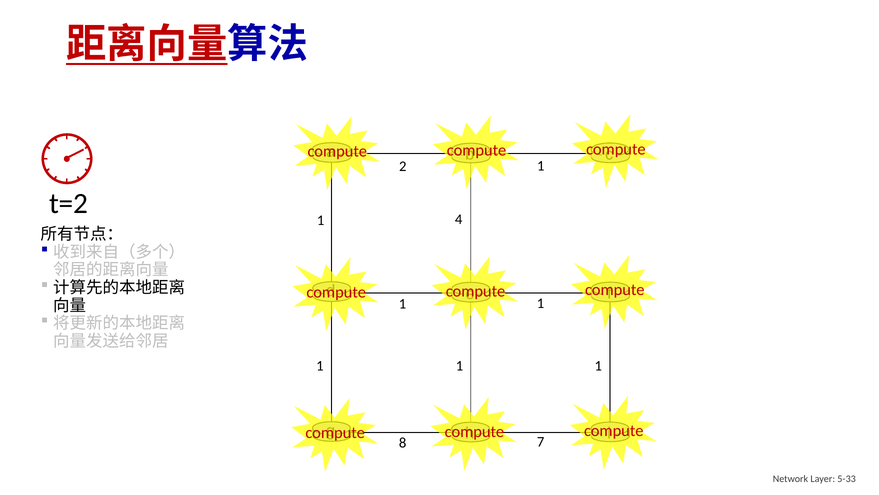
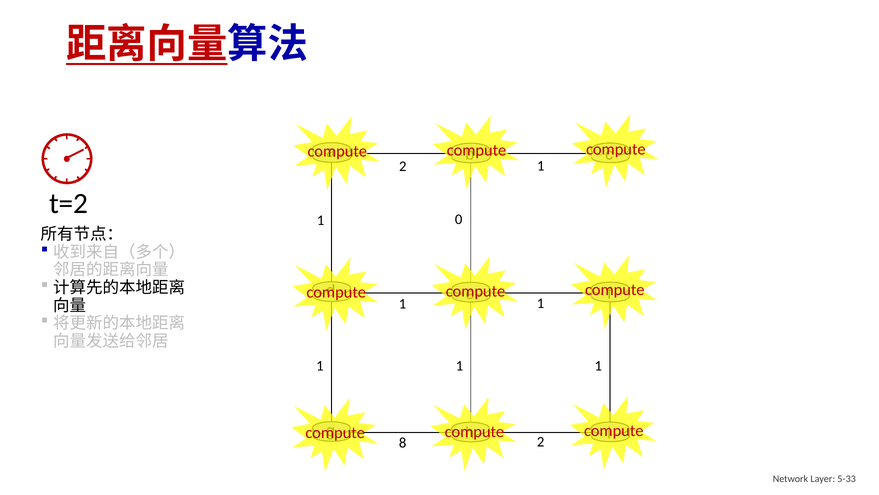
4: 4 -> 0
8 7: 7 -> 2
